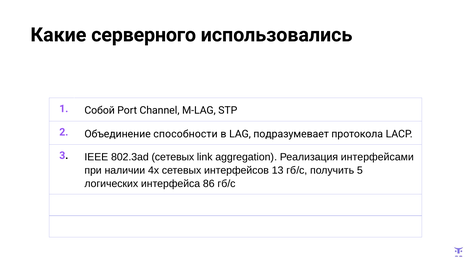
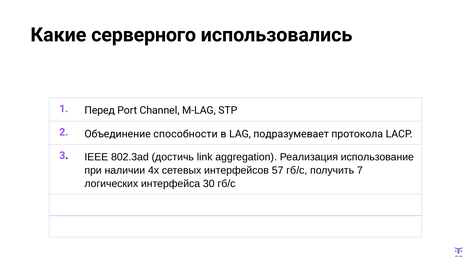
Собой: Собой -> Перед
802.3ad сетевых: сетевых -> достичь
интерфейсами: интерфейсами -> использование
13: 13 -> 57
5: 5 -> 7
86: 86 -> 30
